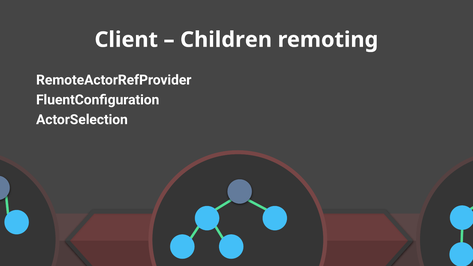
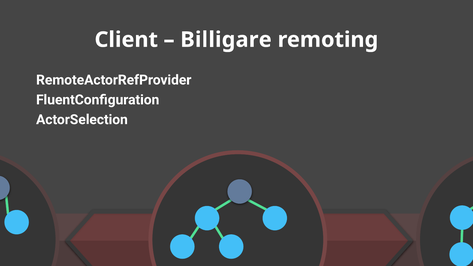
Children: Children -> Billigare
